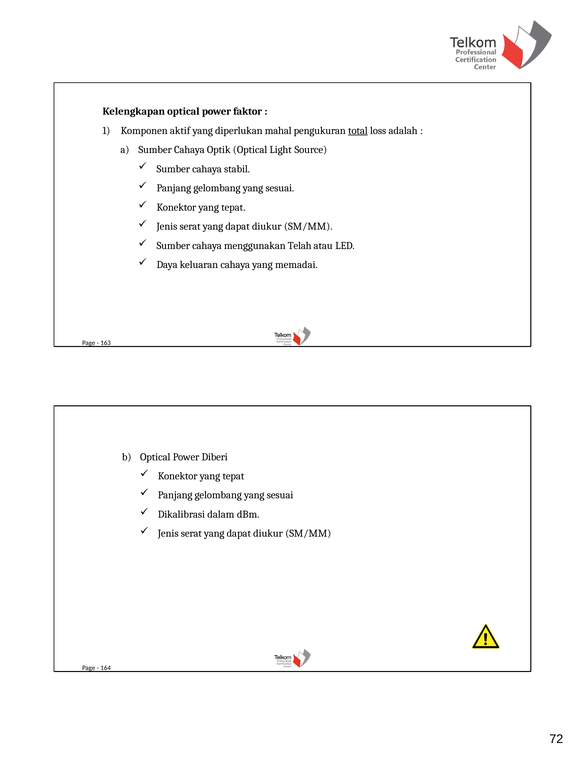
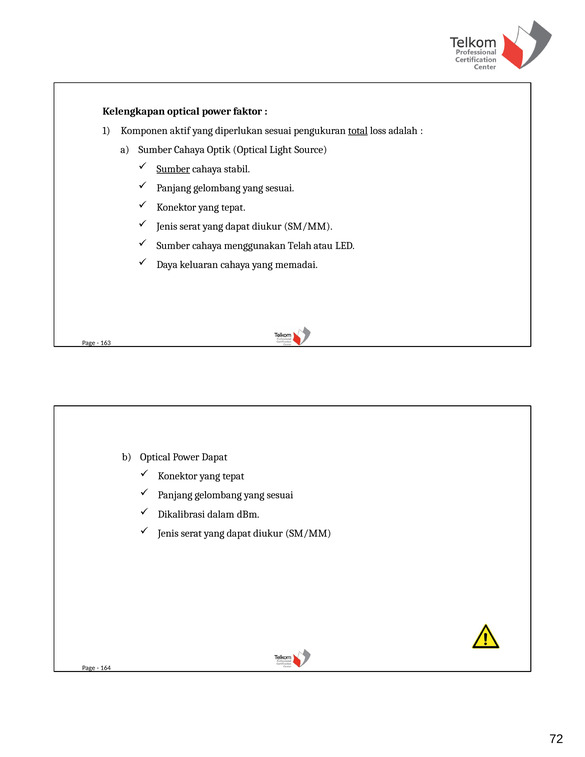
diperlukan mahal: mahal -> sesuai
Sumber at (173, 169) underline: none -> present
Power Diberi: Diberi -> Dapat
